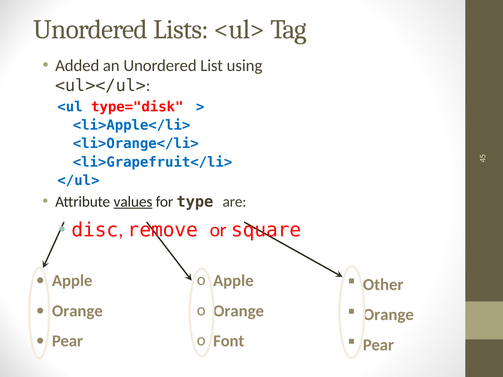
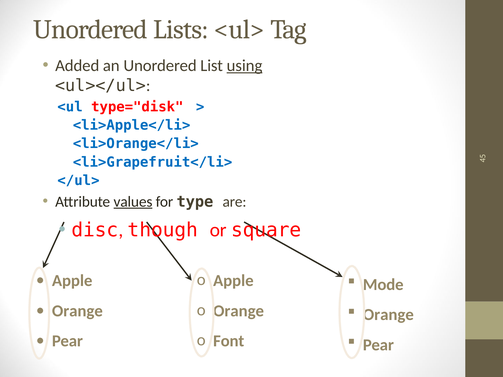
using underline: none -> present
remove: remove -> though
Other: Other -> Mode
